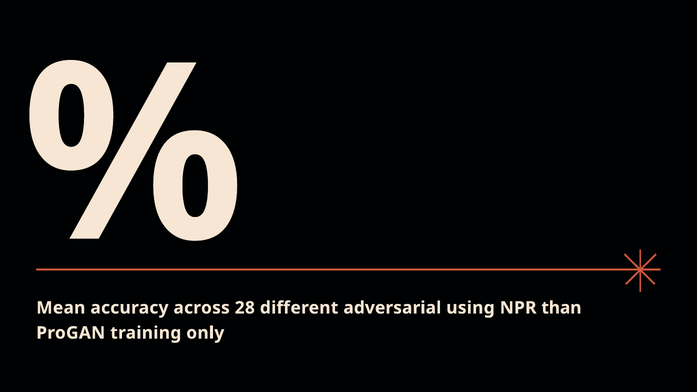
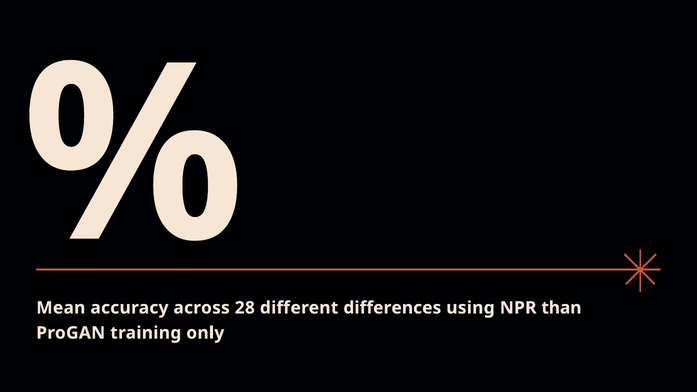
adversarial: adversarial -> differences
